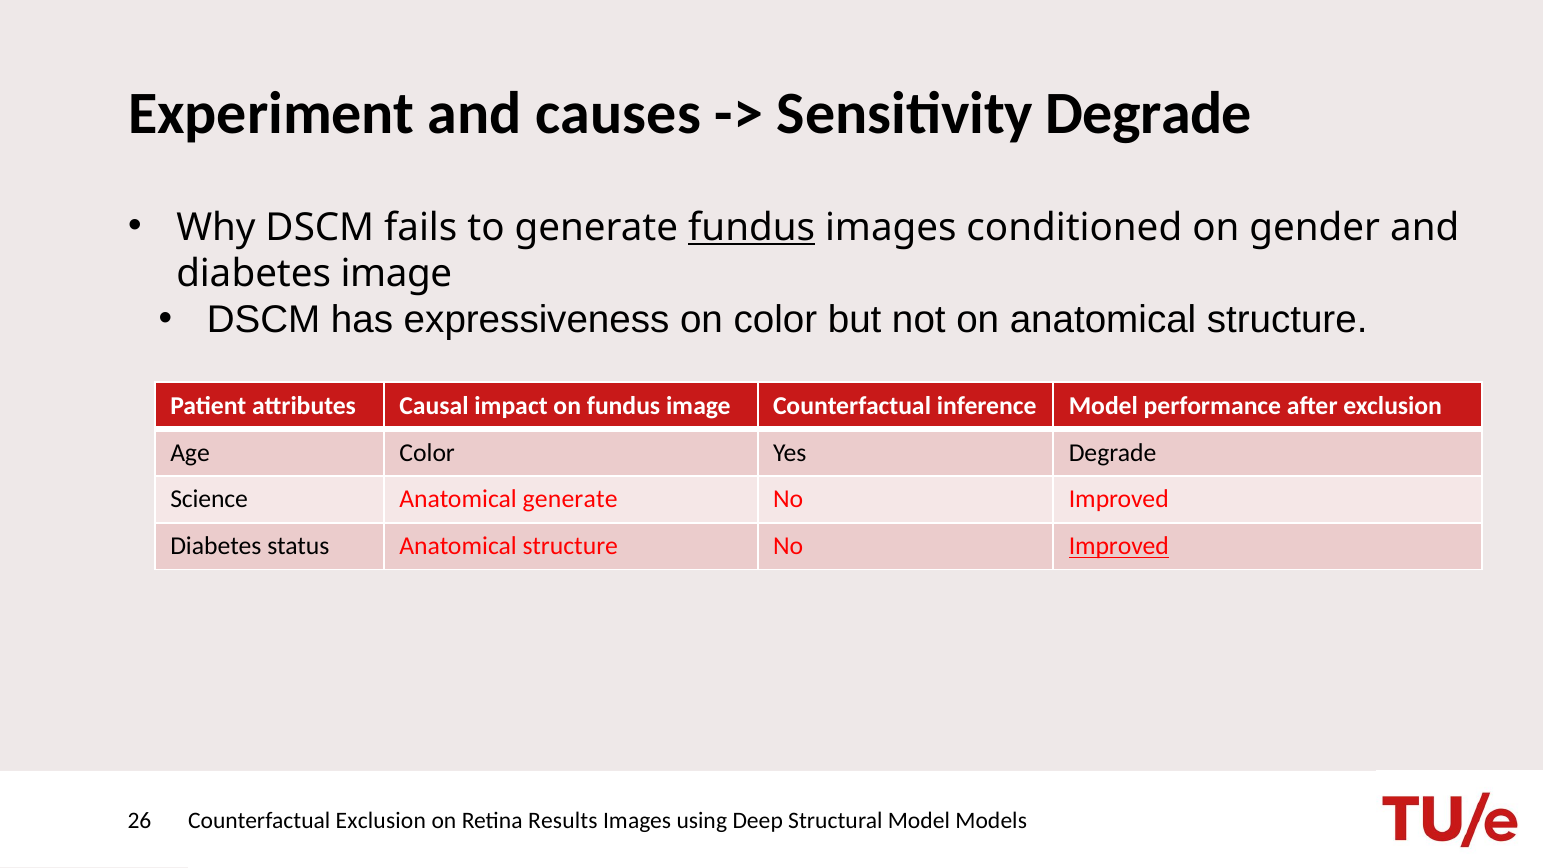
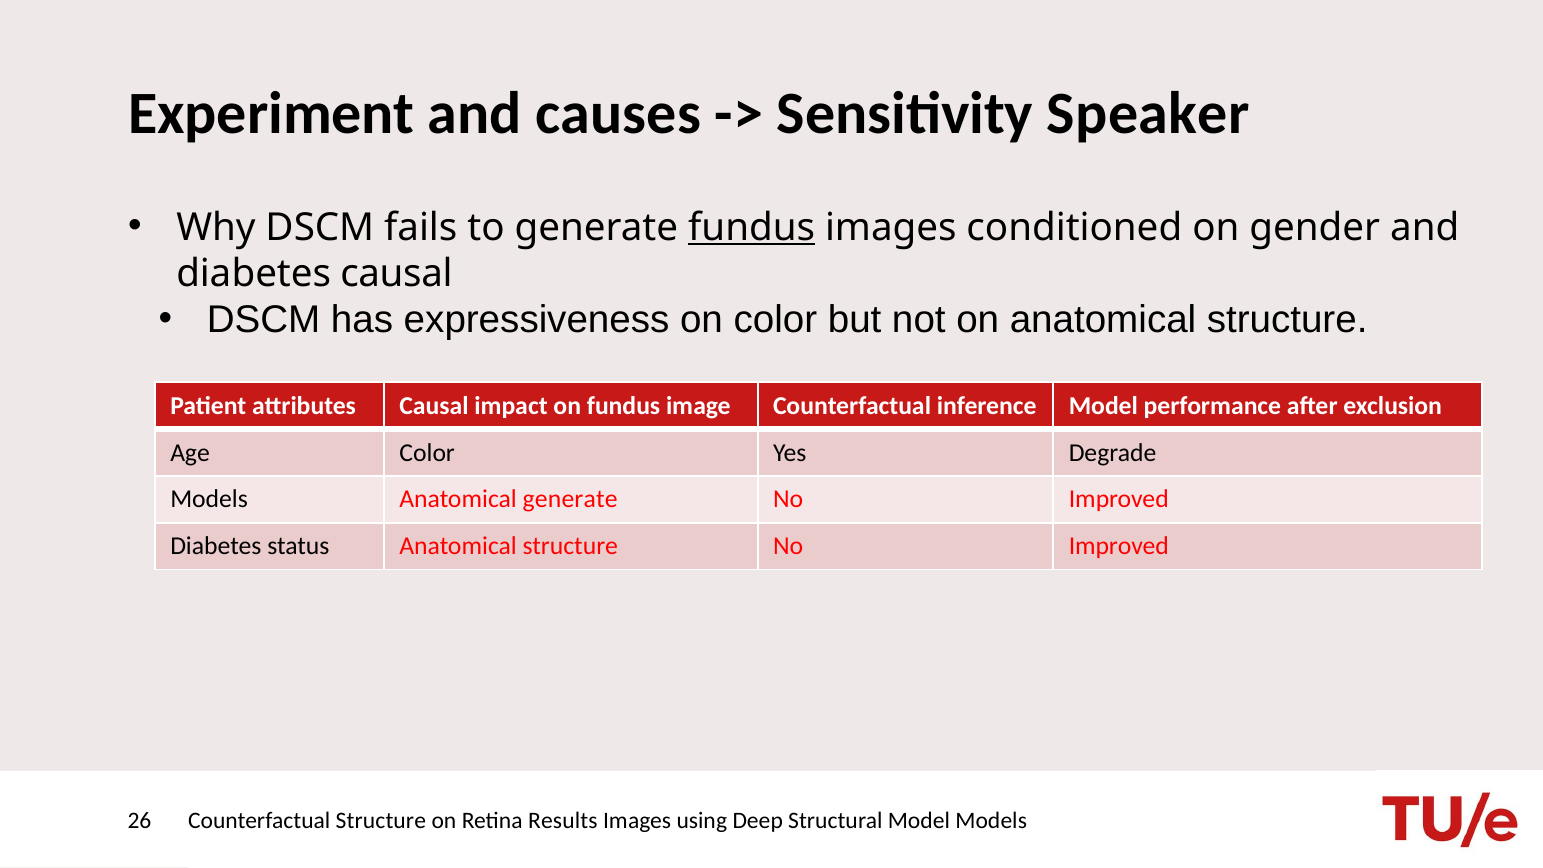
Sensitivity Degrade: Degrade -> Speaker
diabetes image: image -> causal
Science at (209, 499): Science -> Models
Improved at (1119, 546) underline: present -> none
Counterfactual Exclusion: Exclusion -> Structure
